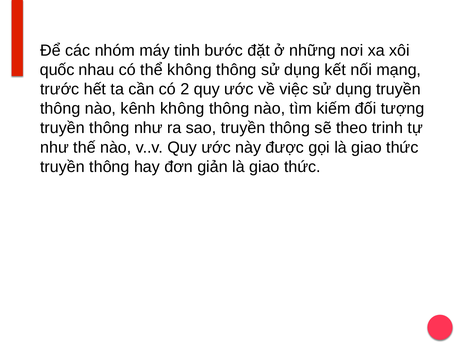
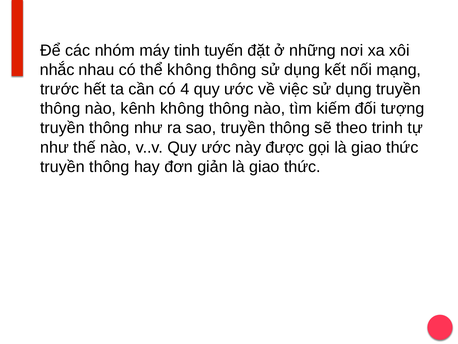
bước: bước -> tuyến
quốc: quốc -> nhắc
2: 2 -> 4
